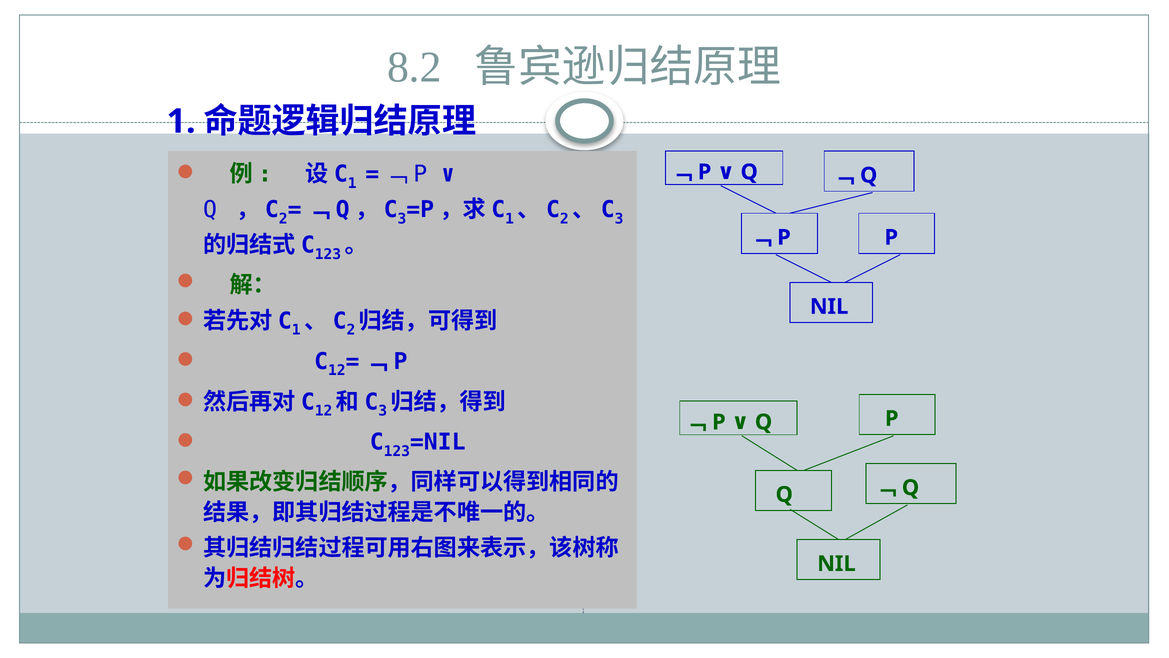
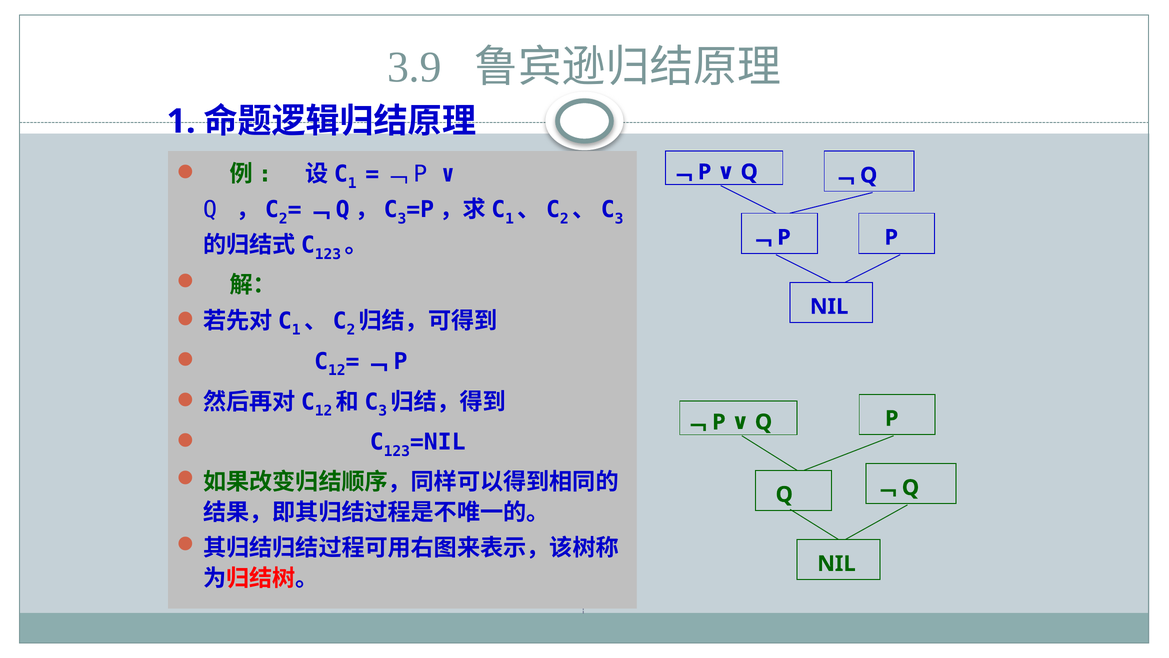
8.2: 8.2 -> 3.9
